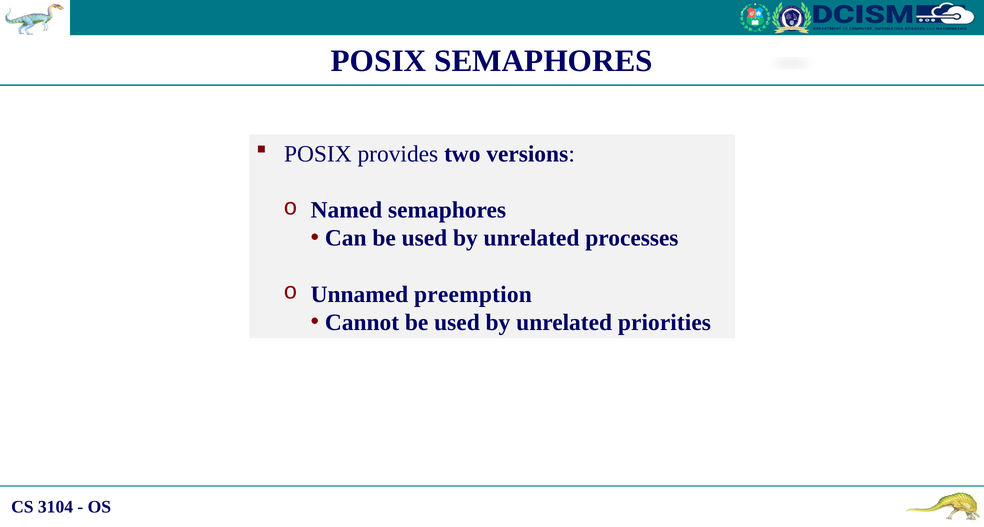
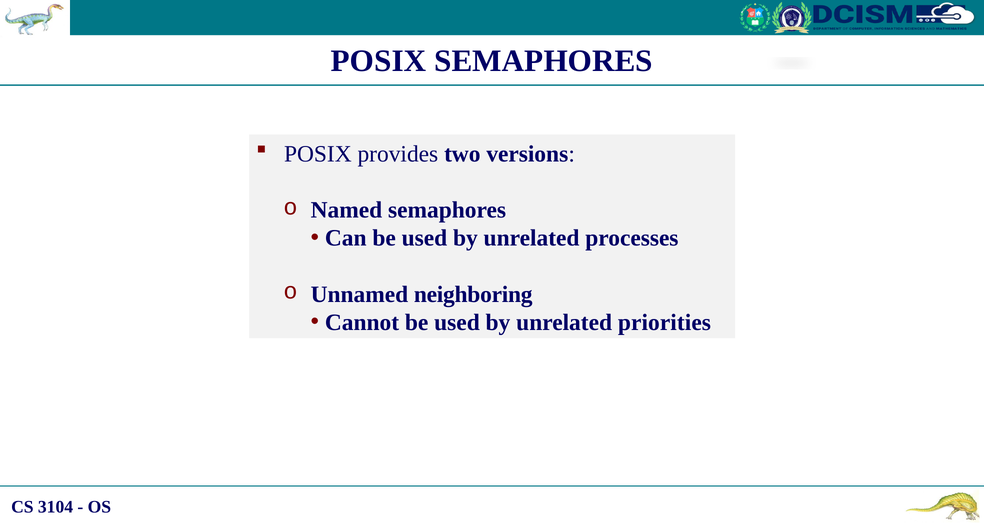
preemption: preemption -> neighboring
